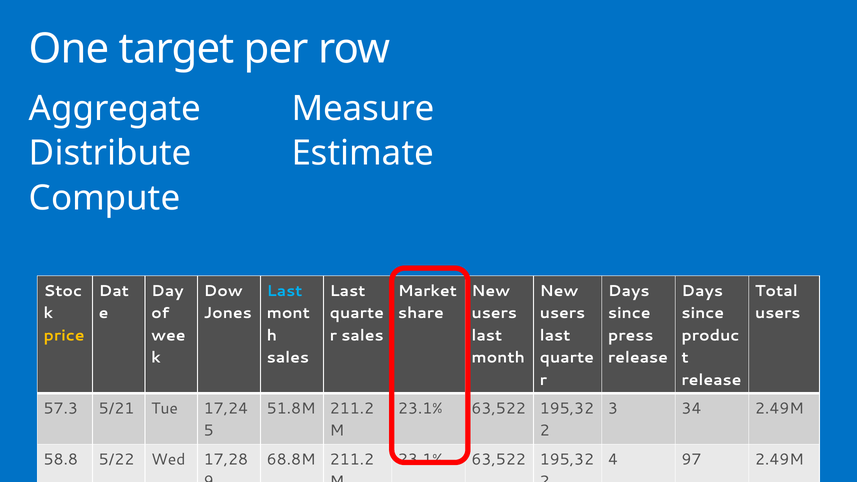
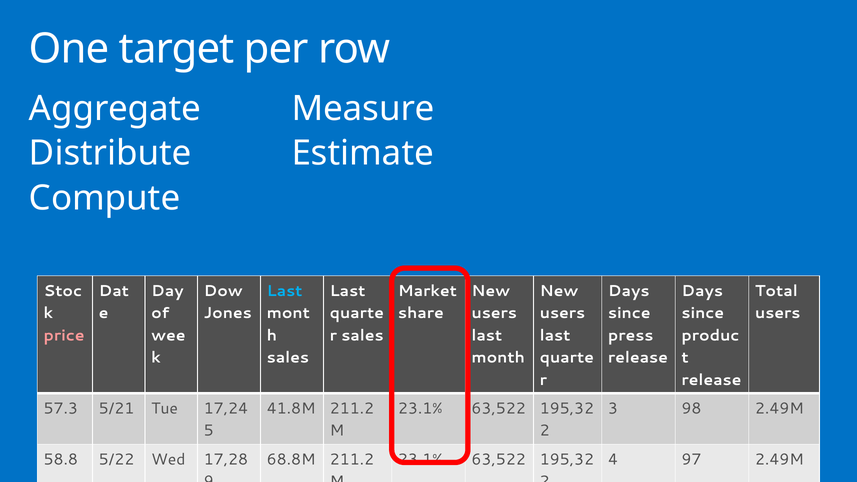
price colour: yellow -> pink
51.8M: 51.8M -> 41.8M
3 34: 34 -> 98
